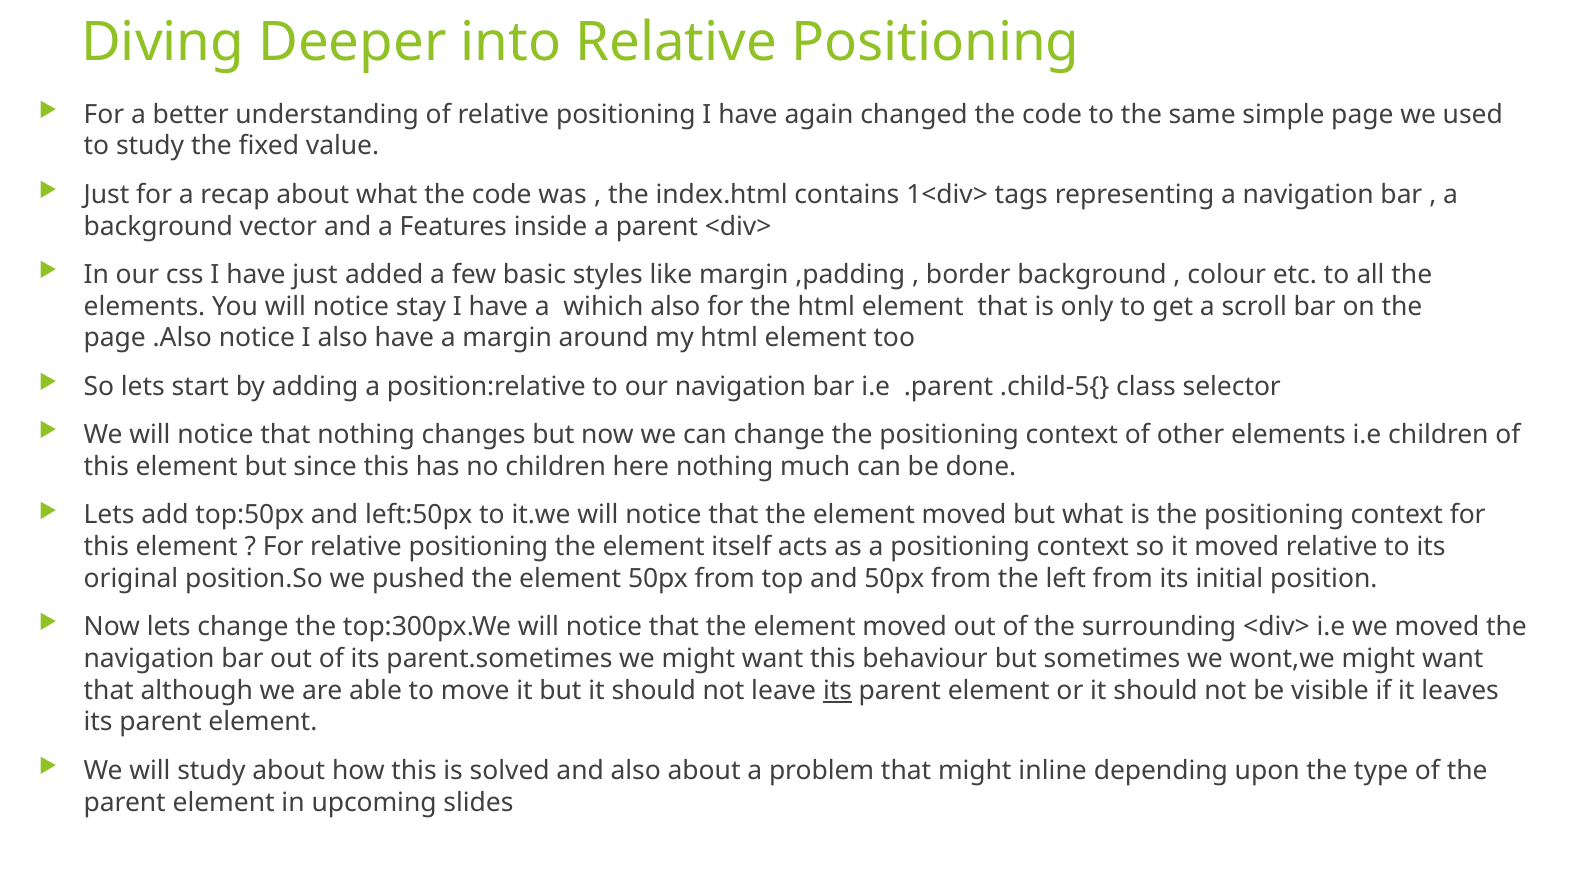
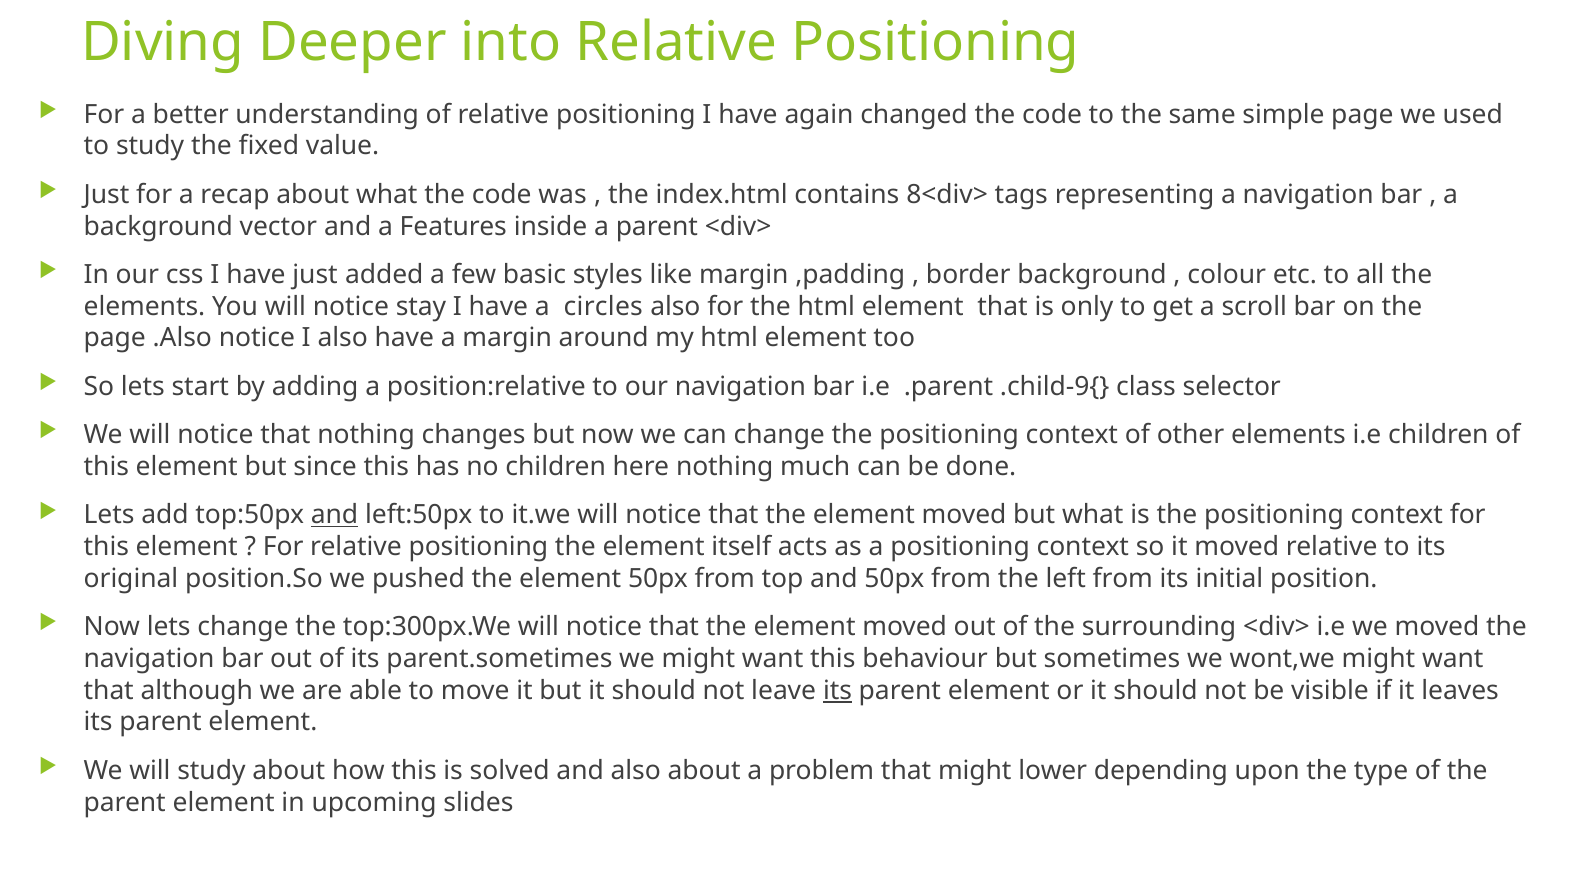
1<div>: 1<div> -> 8<div>
wihich: wihich -> circles
.child-5{: .child-5{ -> .child-9{
and at (335, 515) underline: none -> present
inline: inline -> lower
